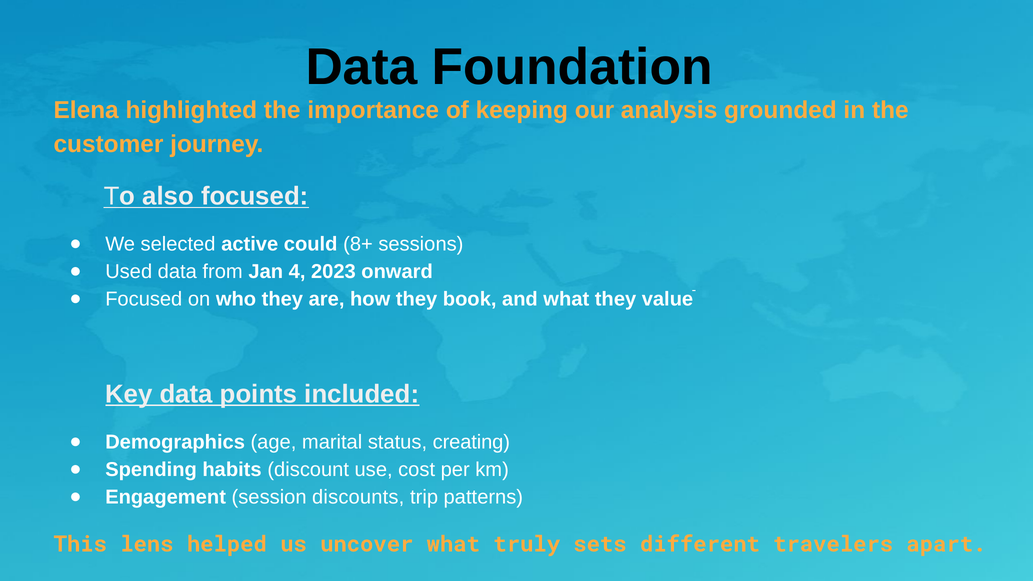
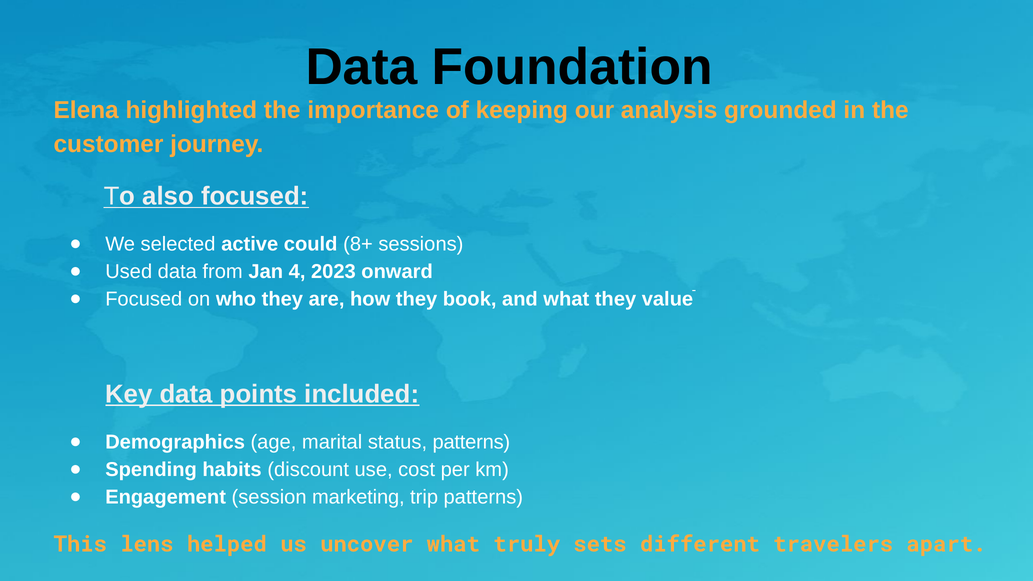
status creating: creating -> patterns
discounts: discounts -> marketing
